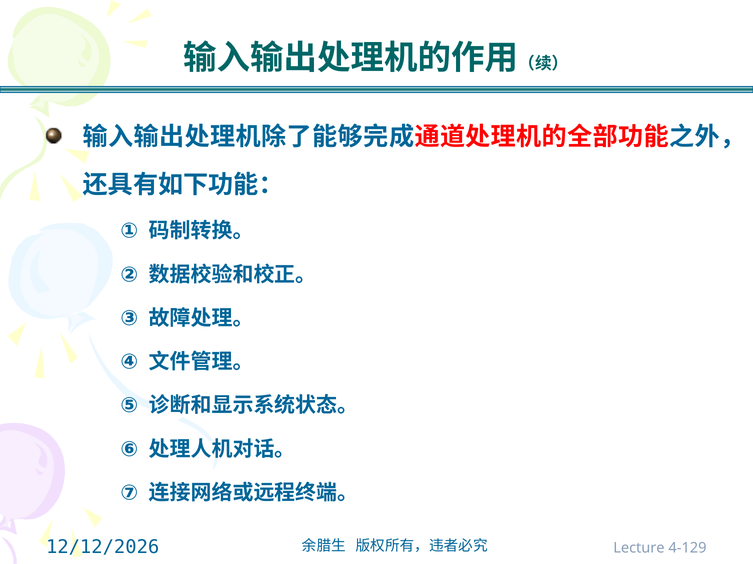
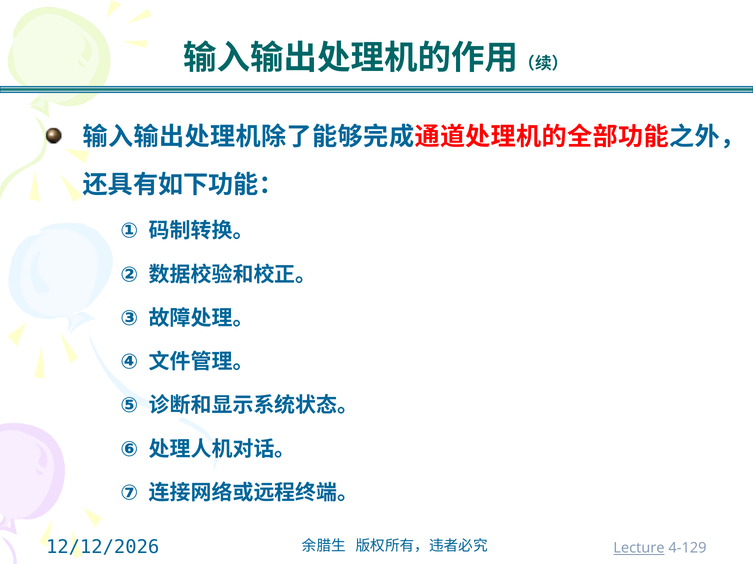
Lecture underline: none -> present
